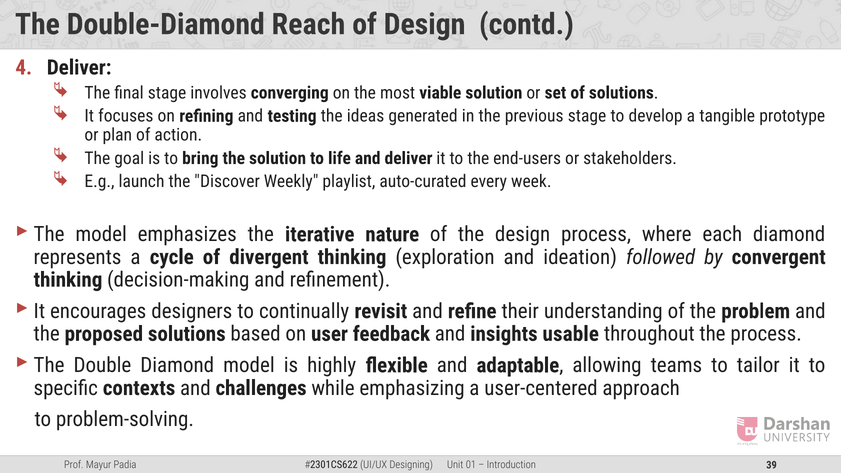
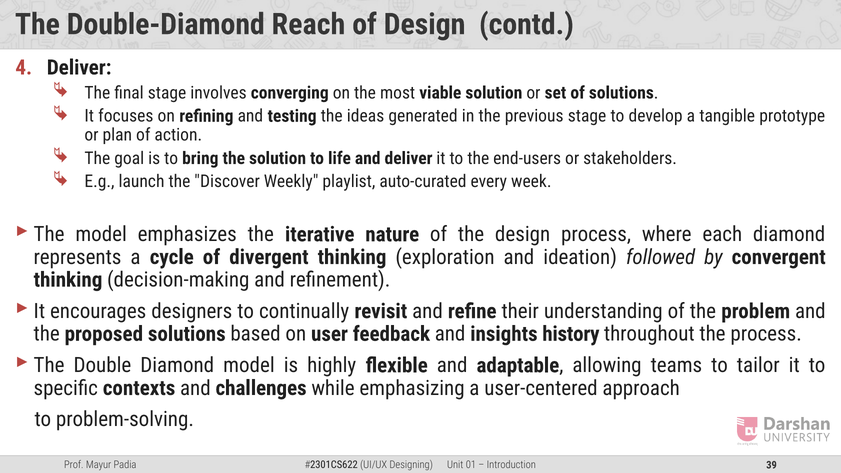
usable: usable -> history
